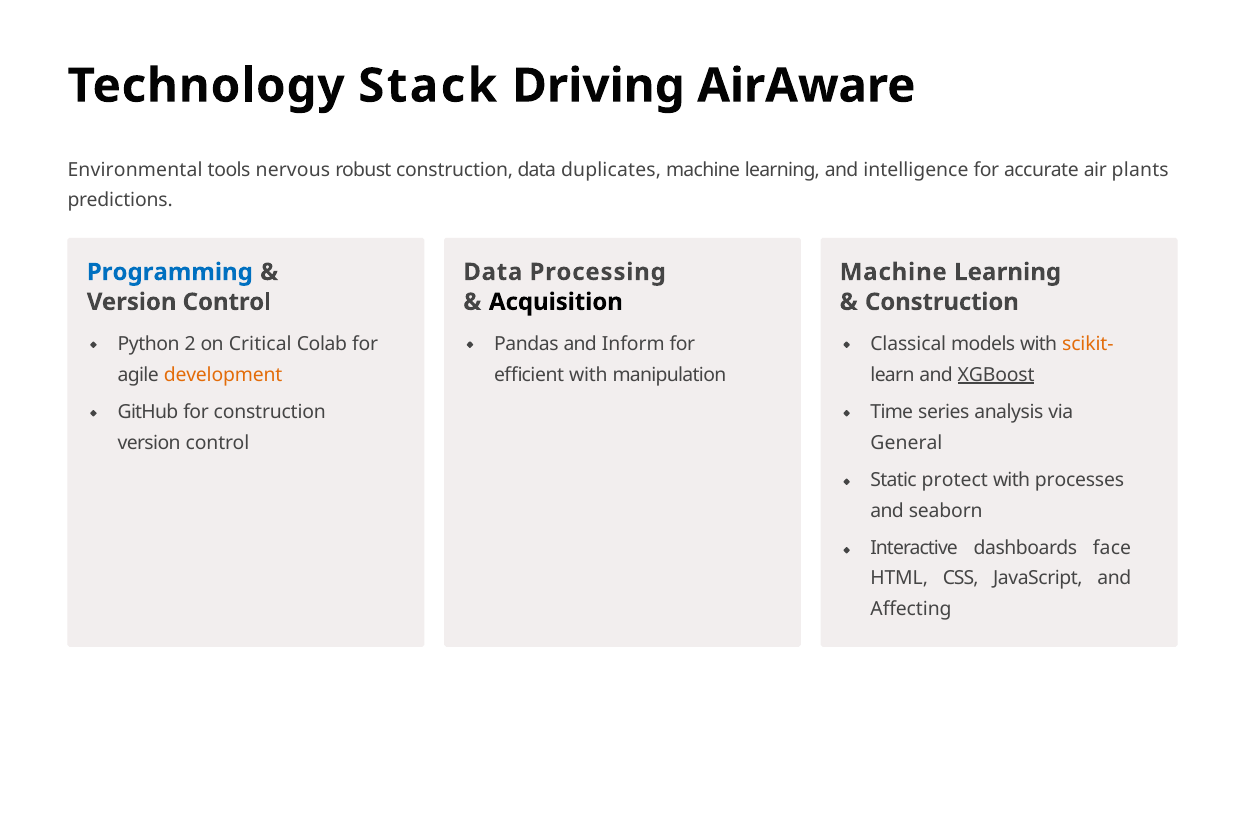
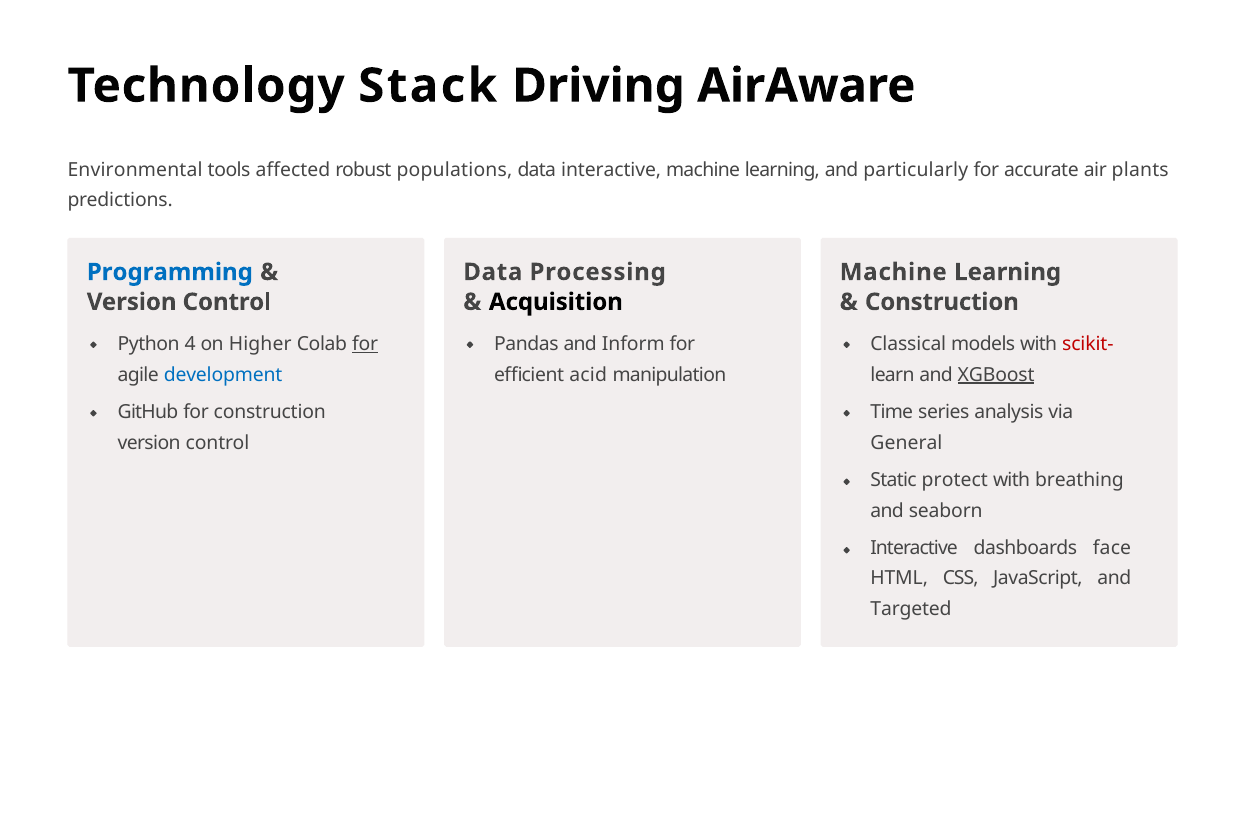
nervous: nervous -> affected
robust construction: construction -> populations
data duplicates: duplicates -> interactive
intelligence: intelligence -> particularly
2: 2 -> 4
Critical: Critical -> Higher
for at (365, 344) underline: none -> present
scikit- colour: orange -> red
development colour: orange -> blue
efficient with: with -> acid
processes: processes -> breathing
Affecting: Affecting -> Targeted
